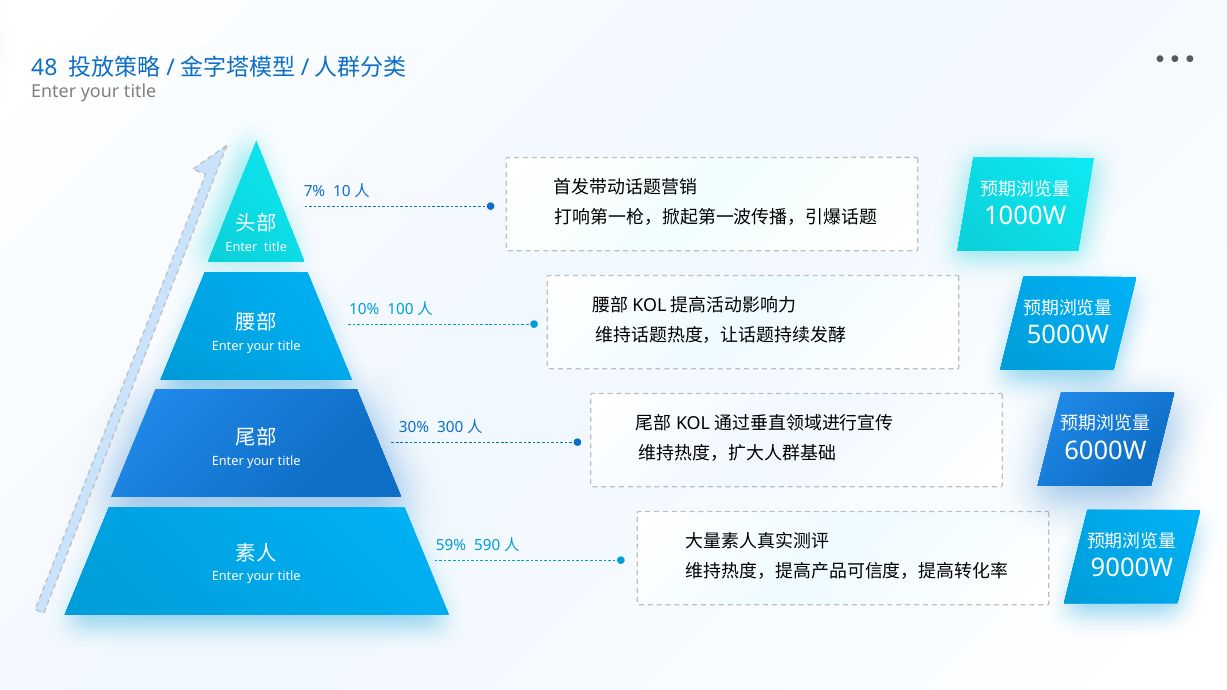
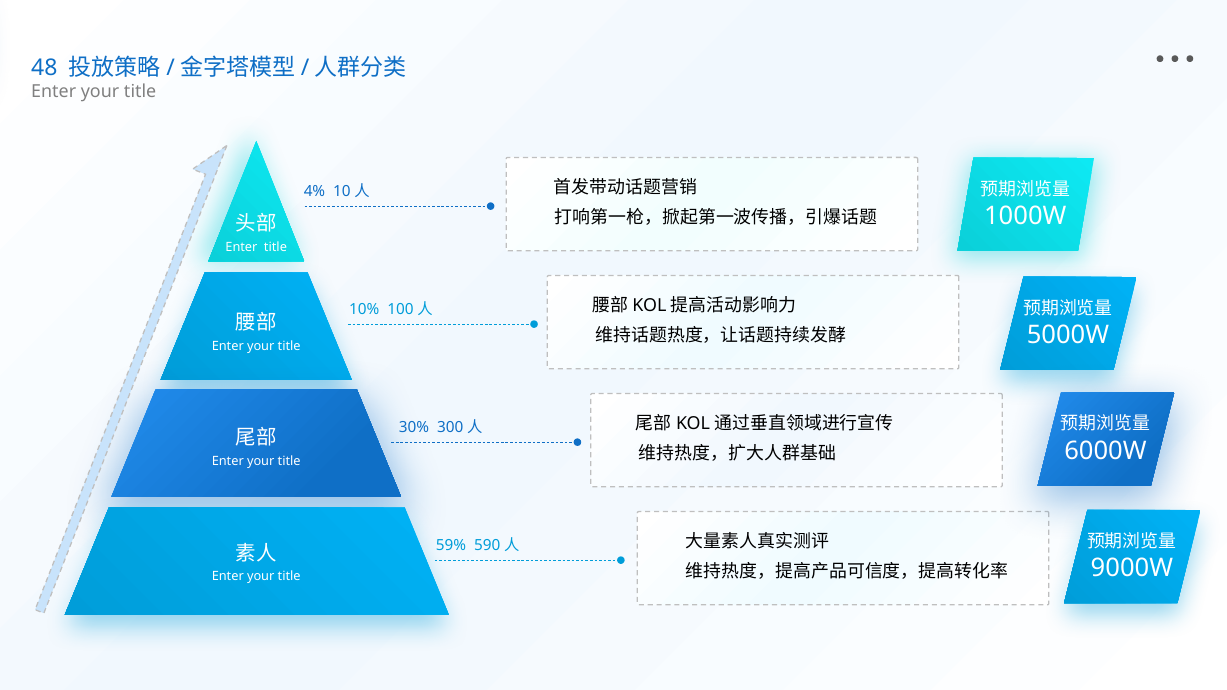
7%: 7% -> 4%
